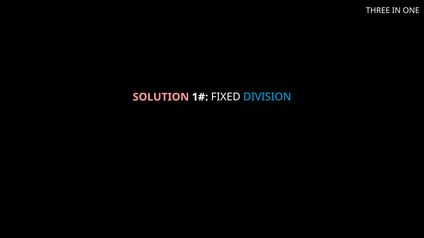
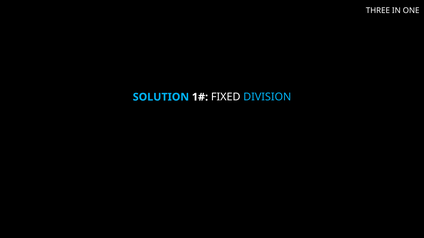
SOLUTION colour: pink -> light blue
